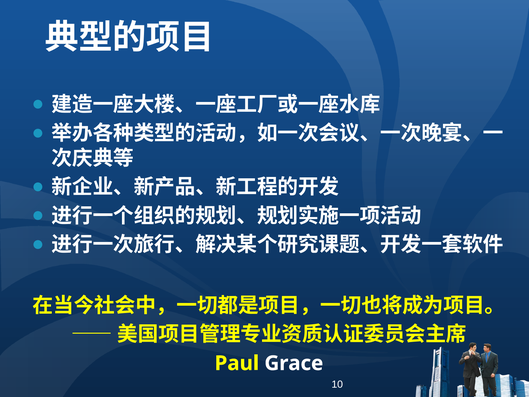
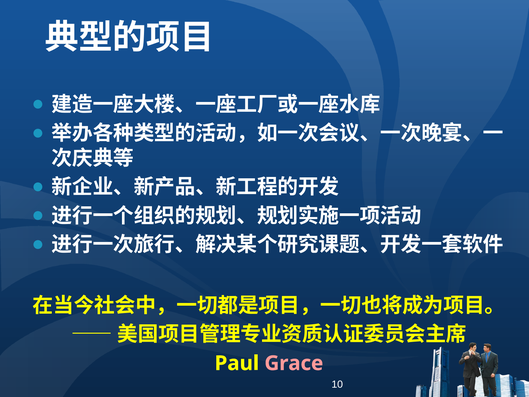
Grace colour: white -> pink
